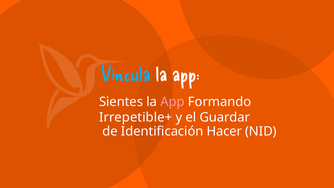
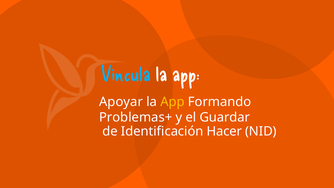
Sientes: Sientes -> Apoyar
App at (172, 102) colour: pink -> yellow
Irrepetible+: Irrepetible+ -> Problemas+
